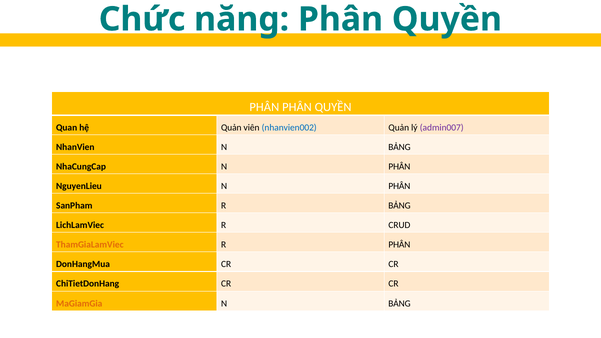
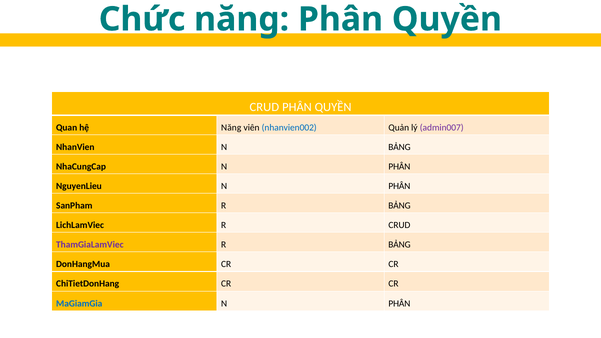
PHÂN at (264, 107): PHÂN -> CRUD
hệ Quản: Quản -> Năng
ThamGiaLamViec colour: orange -> purple
PHÂN at (399, 245): PHÂN -> BẢNG
MaGiamGia colour: orange -> blue
BẢNG at (399, 303): BẢNG -> PHÂN
